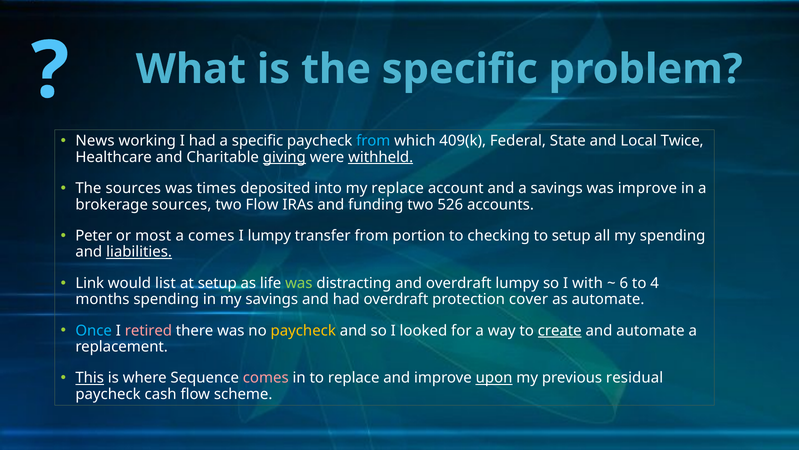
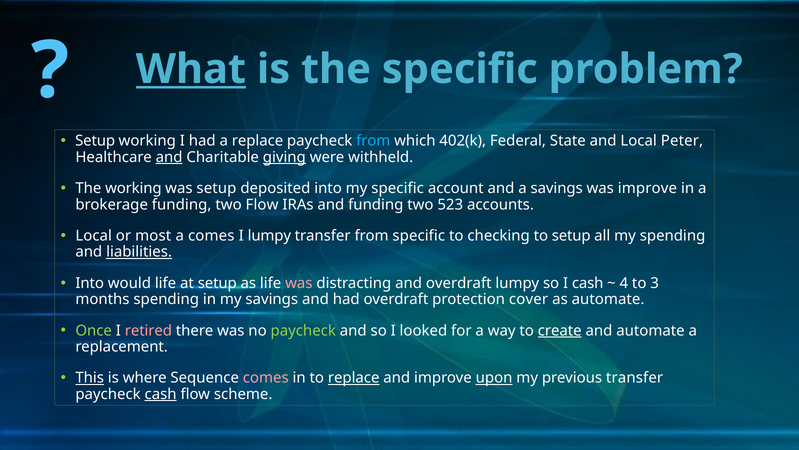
What underline: none -> present
News at (95, 141): News -> Setup
a specific: specific -> replace
409(k: 409(k -> 402(k
Twice: Twice -> Peter
and at (169, 157) underline: none -> present
withheld underline: present -> none
The sources: sources -> working
was times: times -> setup
my replace: replace -> specific
brokerage sources: sources -> funding
526: 526 -> 523
Peter at (94, 236): Peter -> Local
from portion: portion -> specific
Link at (90, 283): Link -> Into
would list: list -> life
was at (299, 283) colour: light green -> pink
I with: with -> cash
6: 6 -> 4
4: 4 -> 3
Once colour: light blue -> light green
paycheck at (303, 330) colour: yellow -> light green
replace at (354, 378) underline: none -> present
previous residual: residual -> transfer
cash at (161, 394) underline: none -> present
